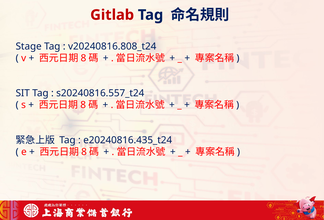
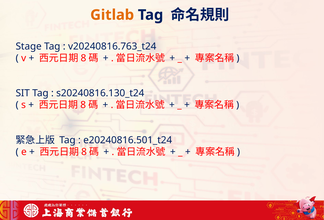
Gitlab colour: red -> orange
v20240816.808_t24: v20240816.808_t24 -> v20240816.763_t24
s20240816.557_t24: s20240816.557_t24 -> s20240816.130_t24
e20240816.435_t24: e20240816.435_t24 -> e20240816.501_t24
